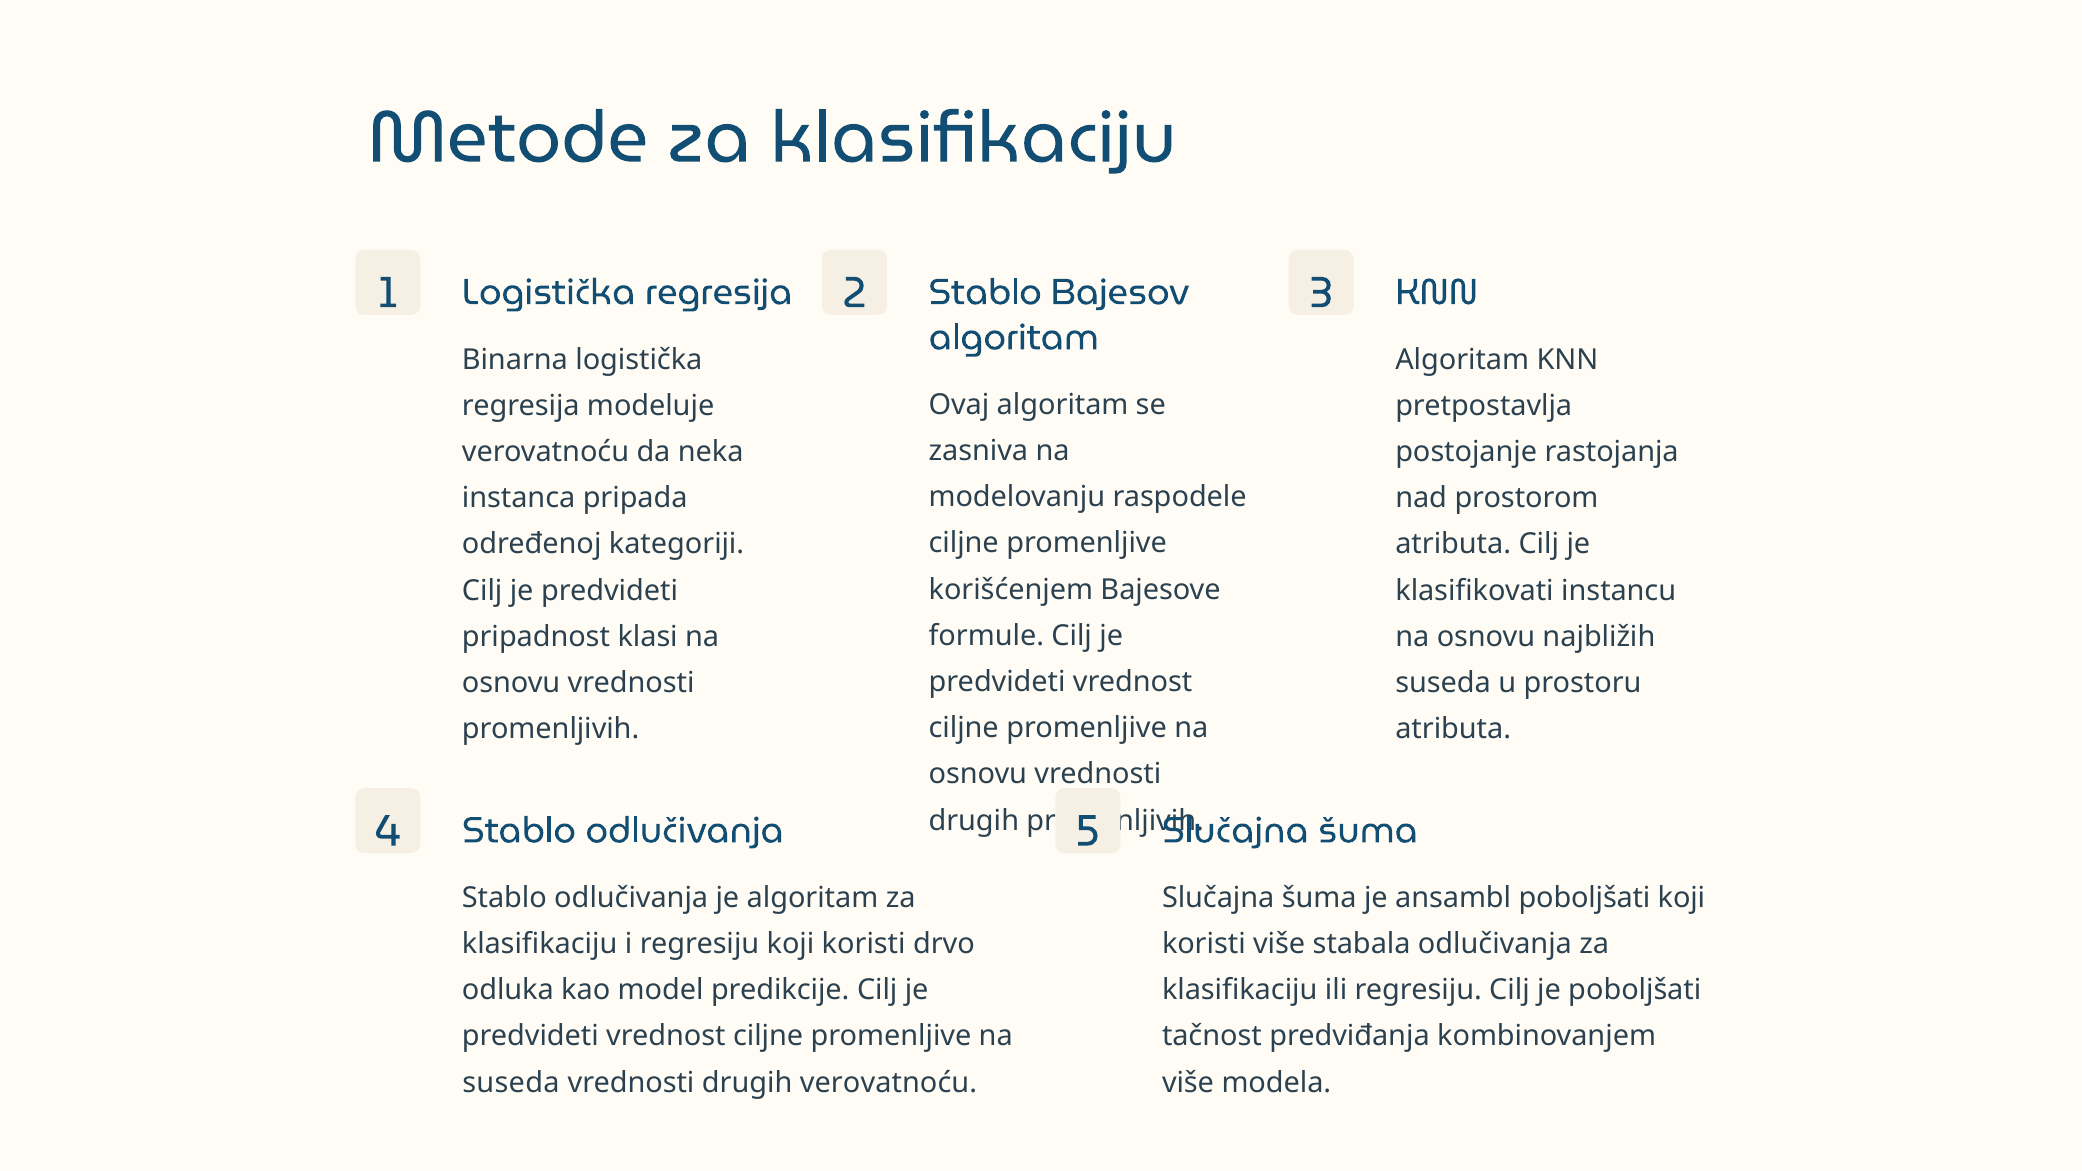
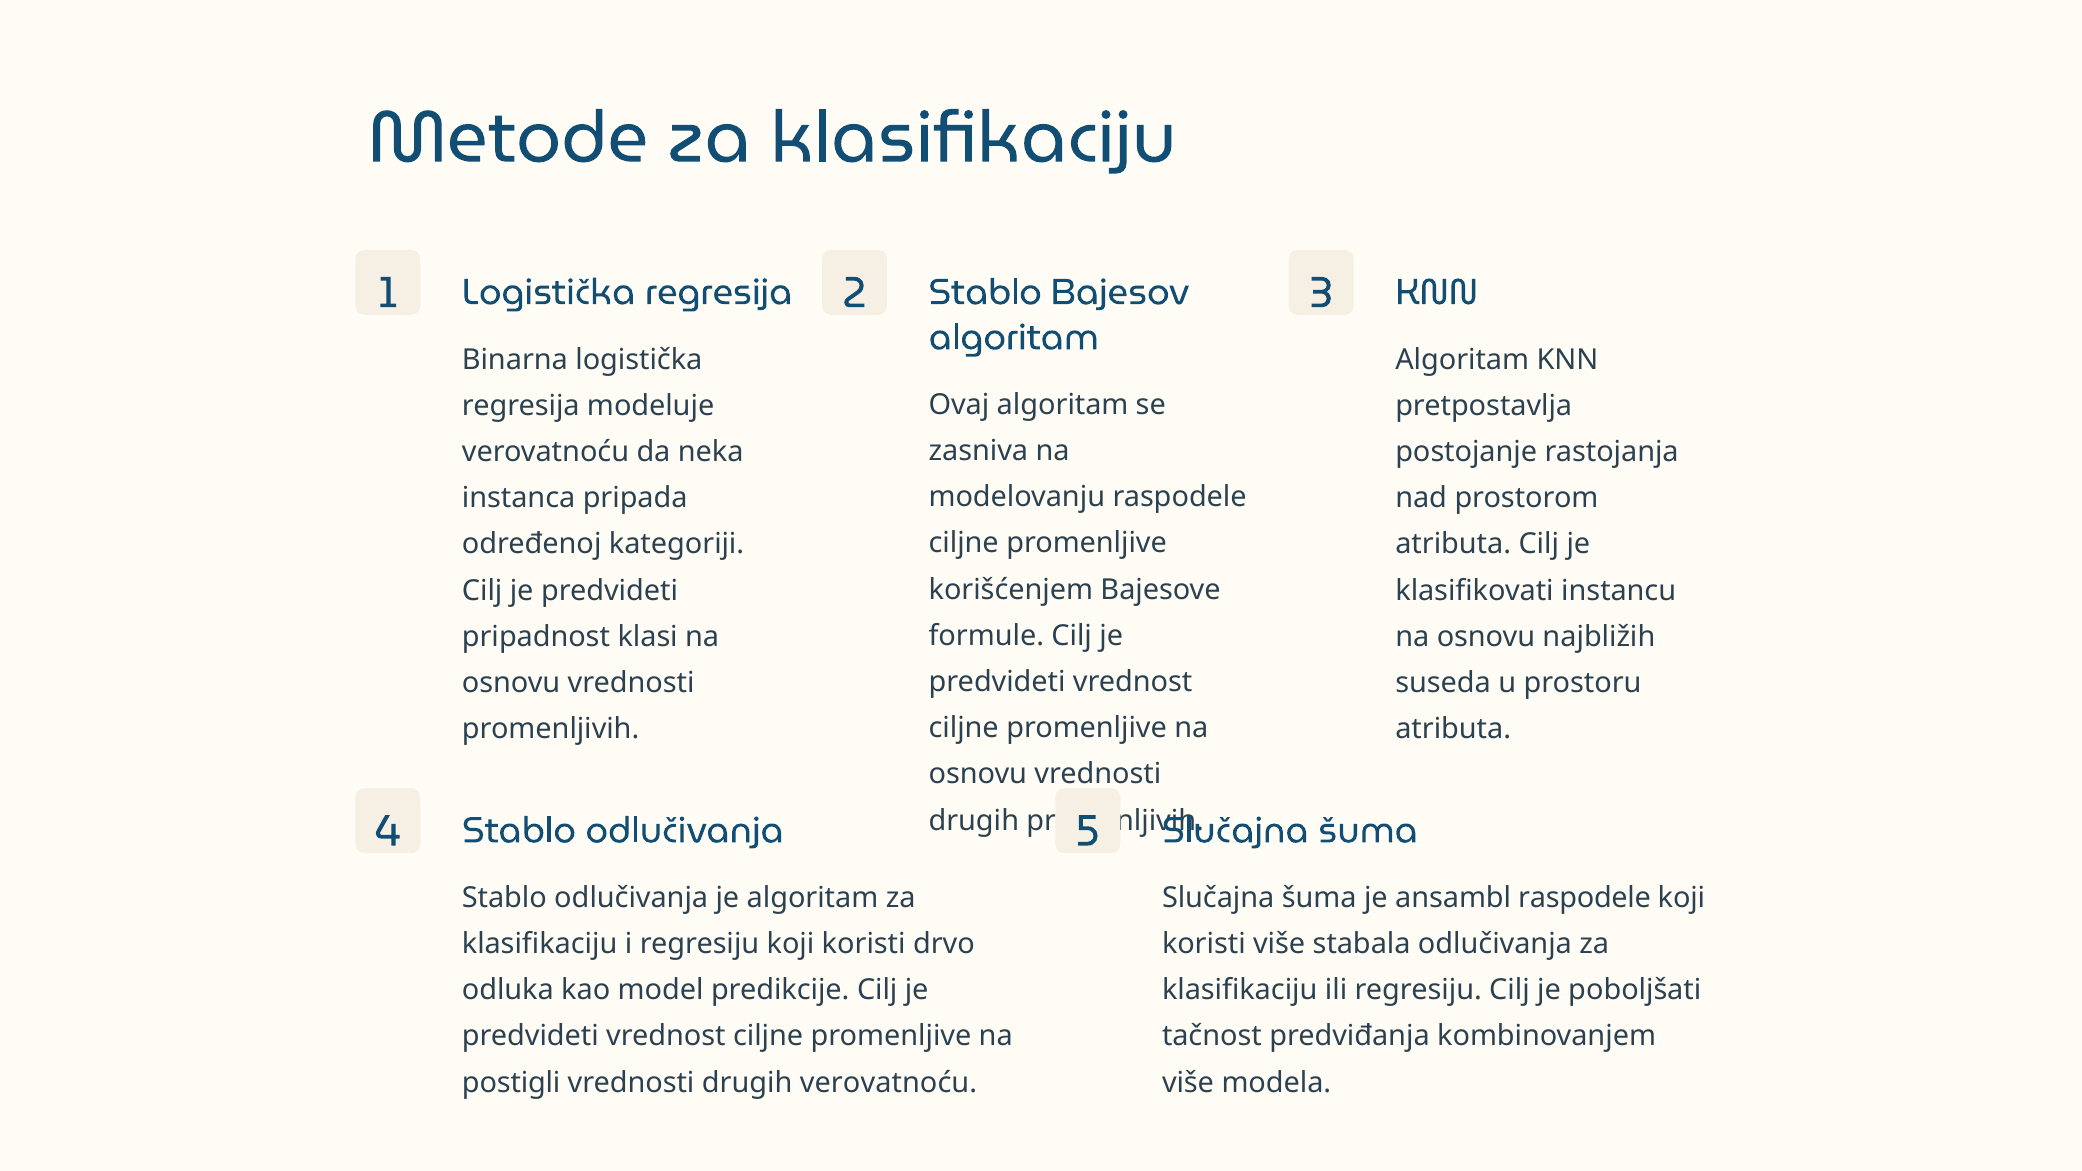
ansambl poboljšati: poboljšati -> raspodele
suseda at (511, 1083): suseda -> postigli
